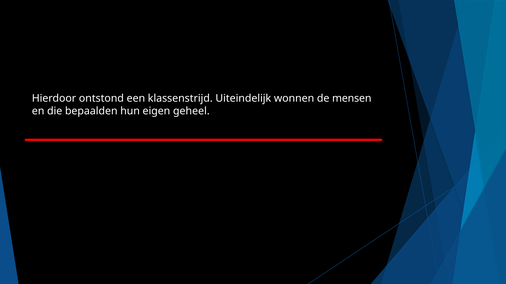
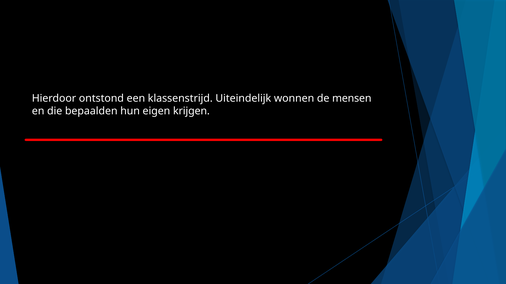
geheel: geheel -> krijgen
